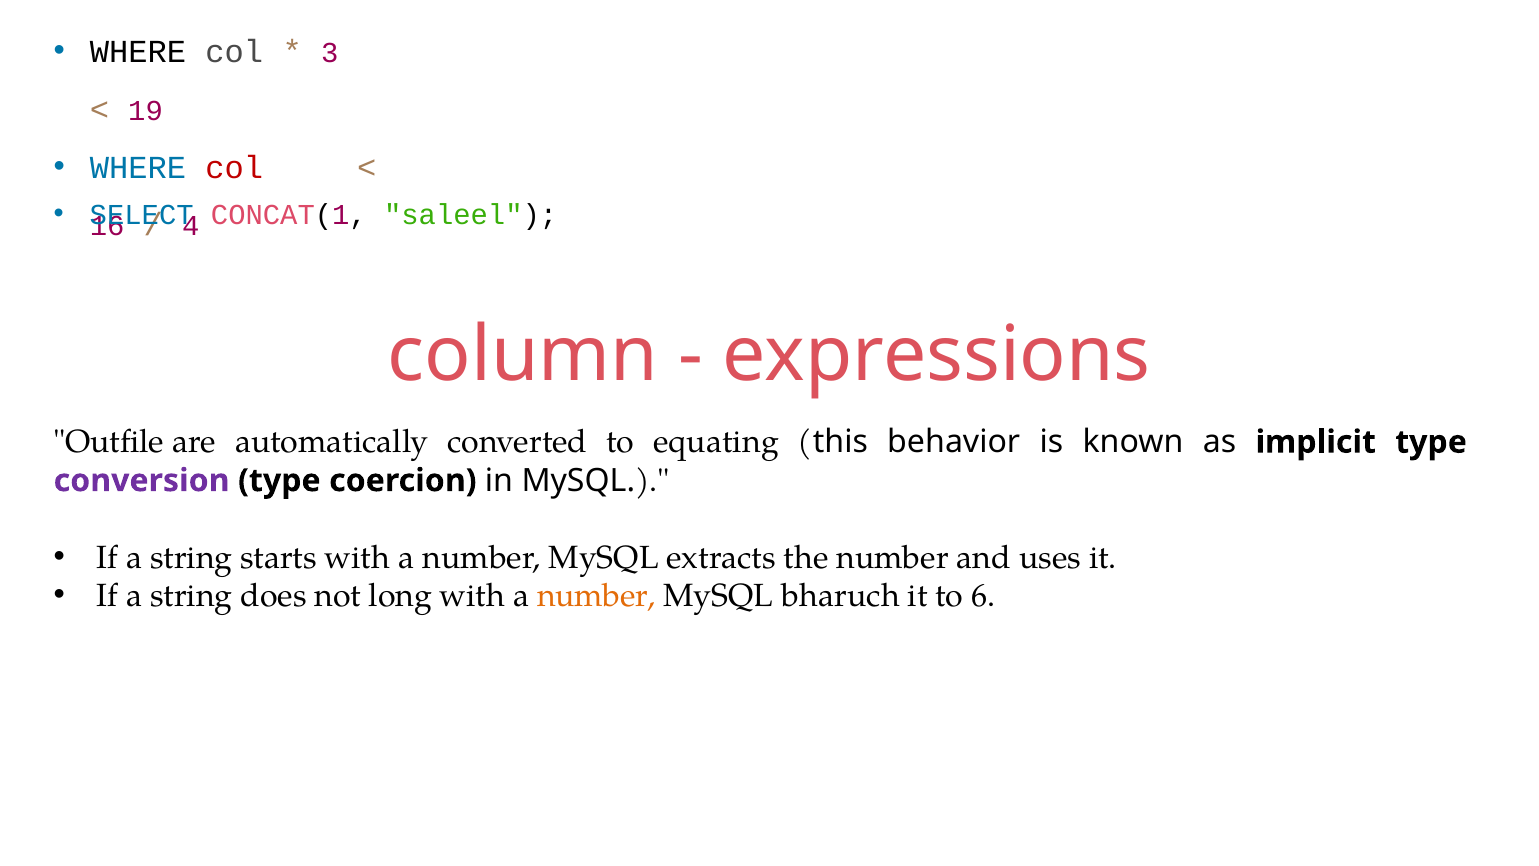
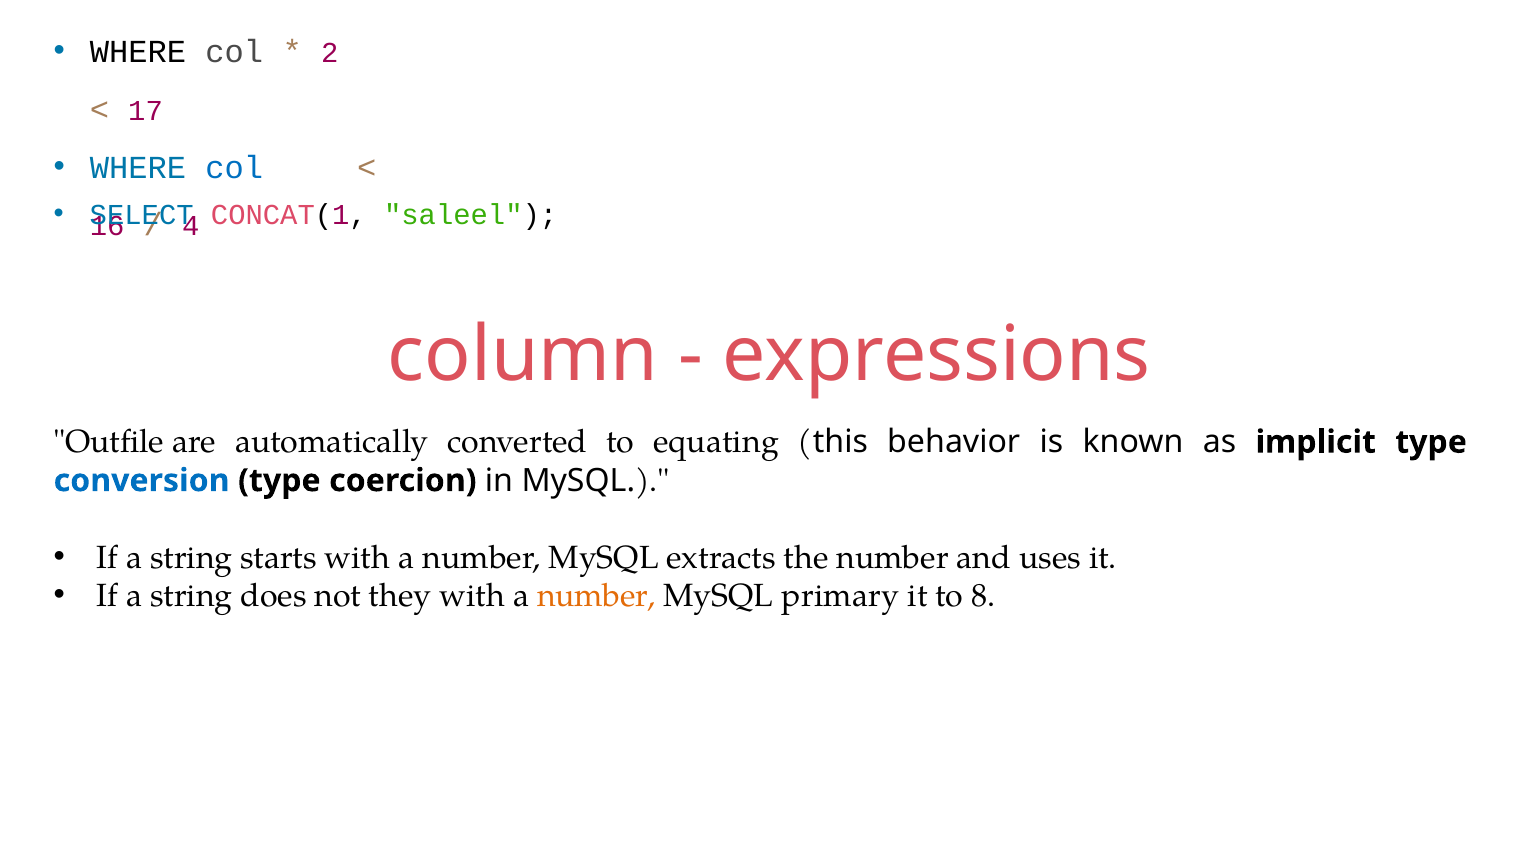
3: 3 -> 2
19: 19 -> 17
col at (234, 167) colour: red -> blue
conversion colour: purple -> blue
long: long -> they
bharuch: bharuch -> primary
6: 6 -> 8
